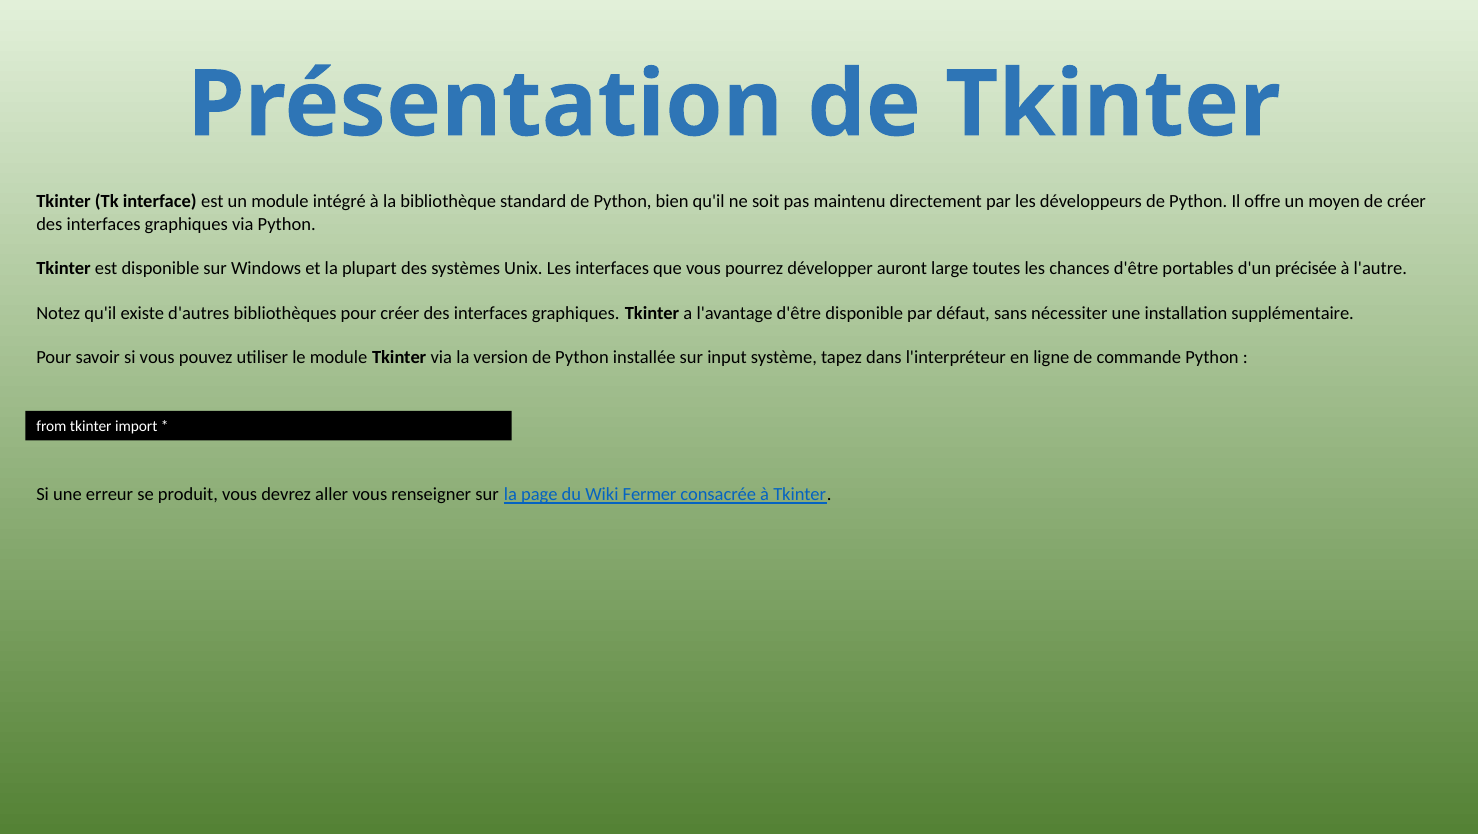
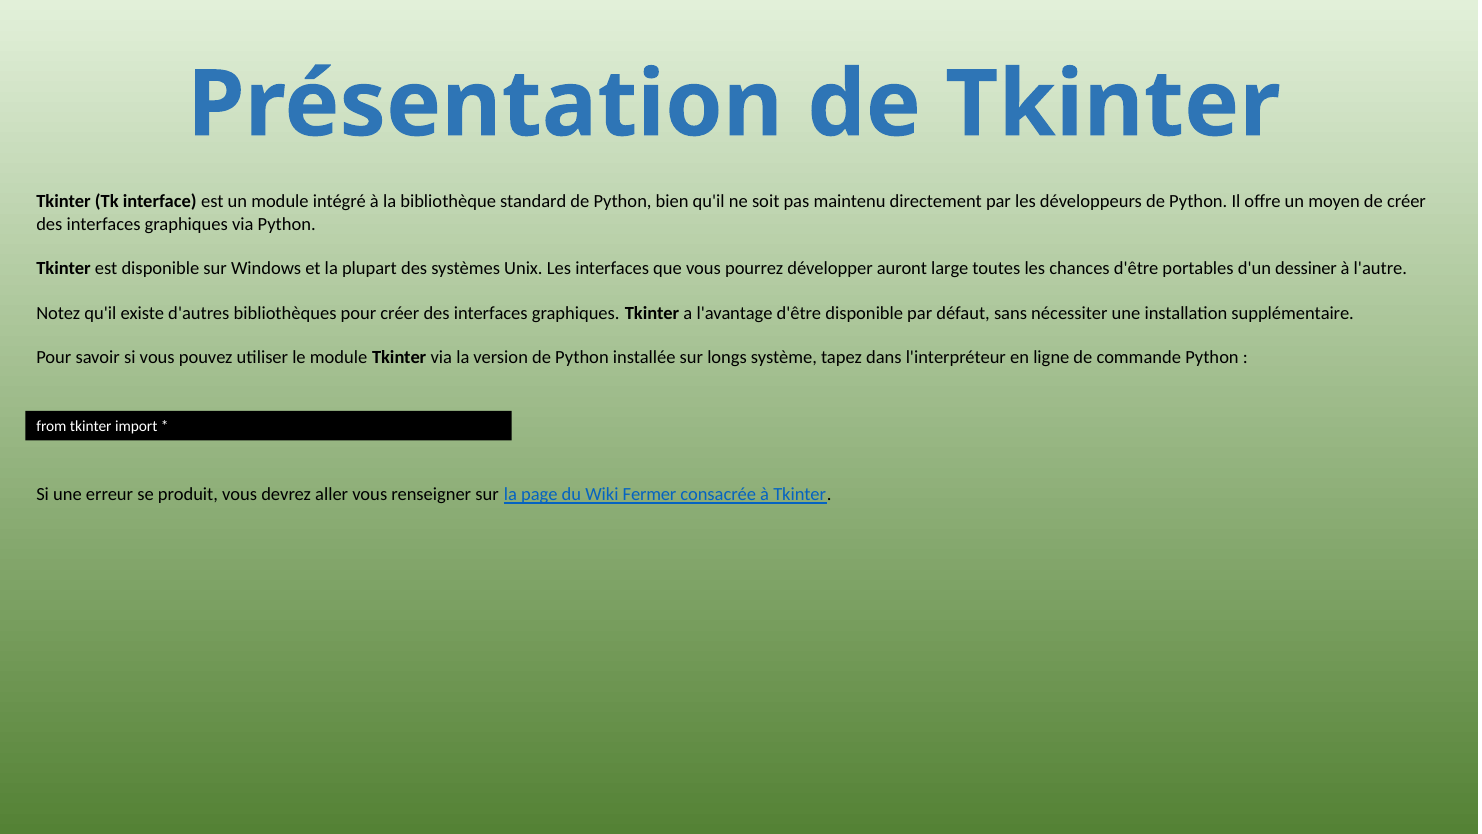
précisée: précisée -> dessiner
input: input -> longs
